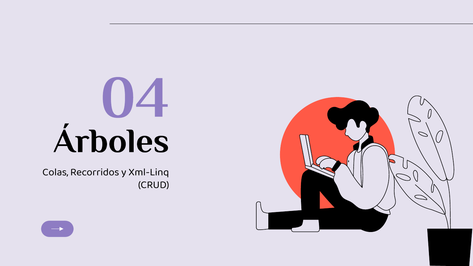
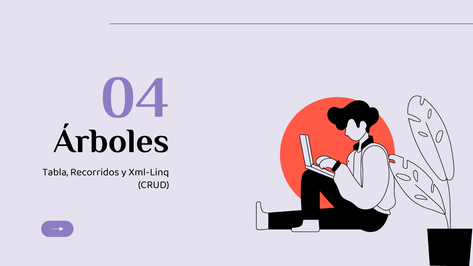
Colas: Colas -> Tabla
